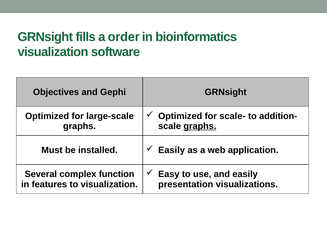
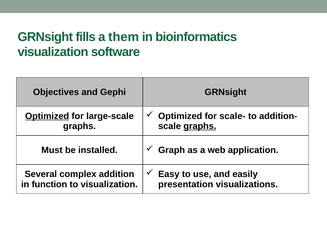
order: order -> them
Optimized at (47, 116) underline: none -> present
Easily at (172, 150): Easily -> Graph
function: function -> addition
features: features -> function
